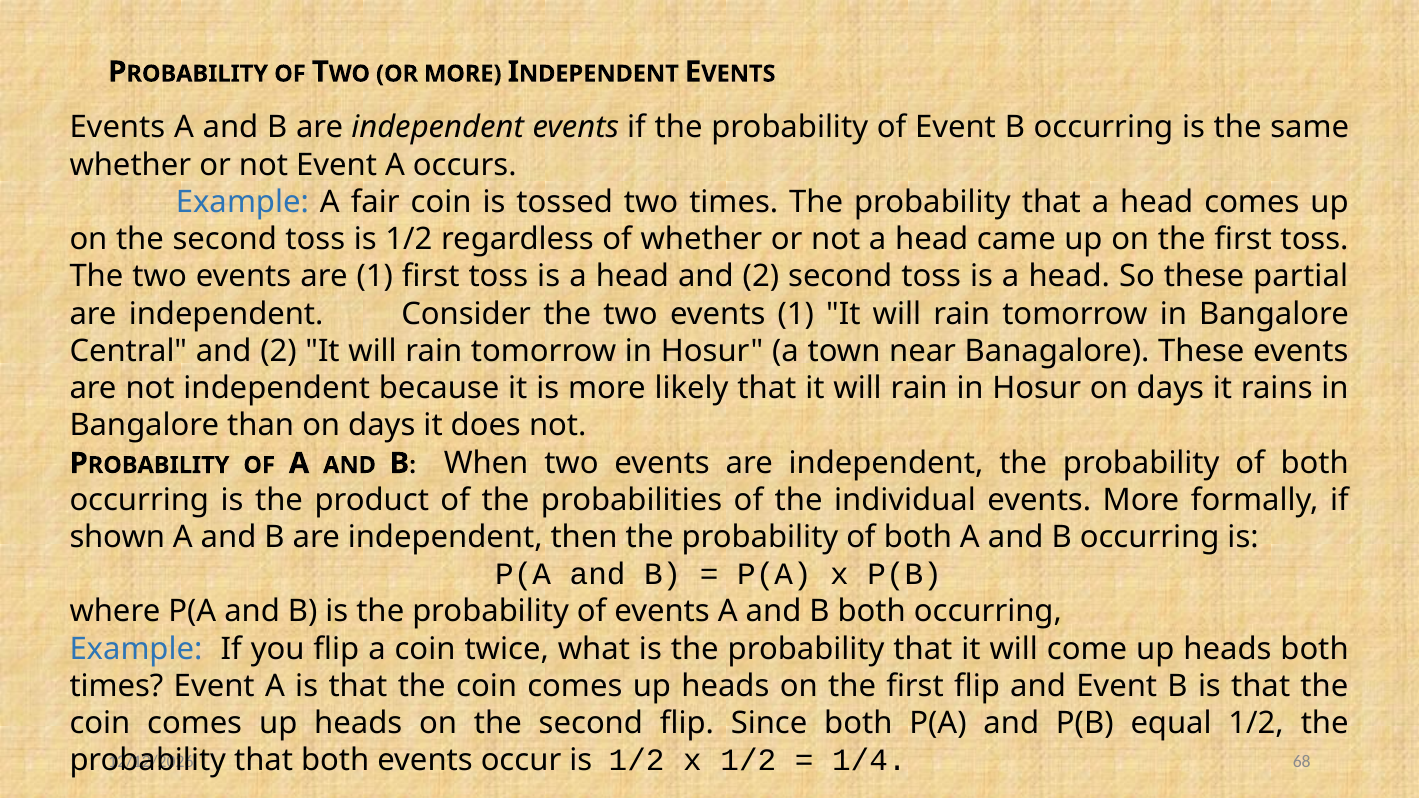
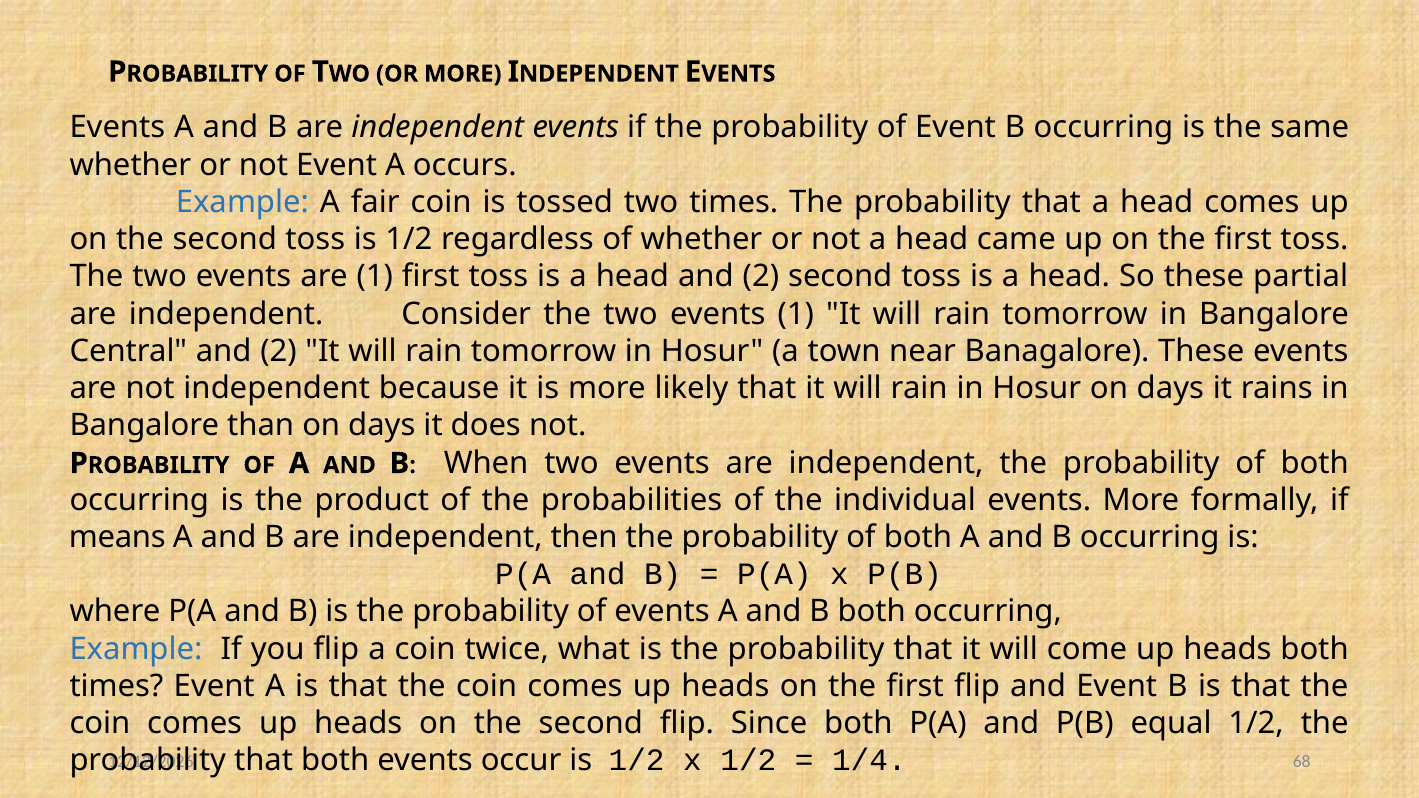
shown: shown -> means
